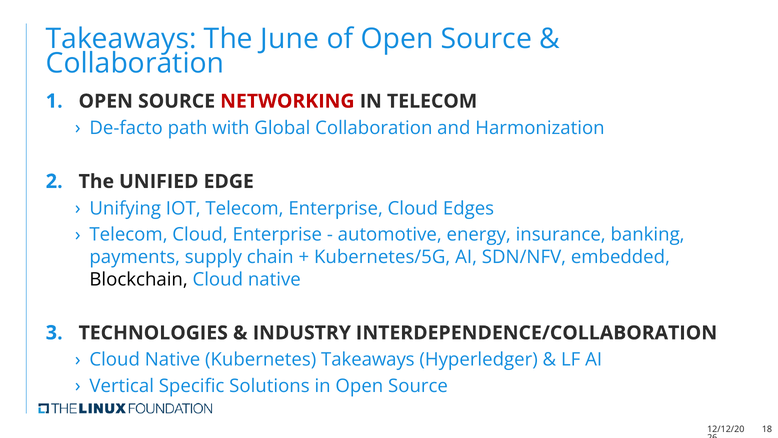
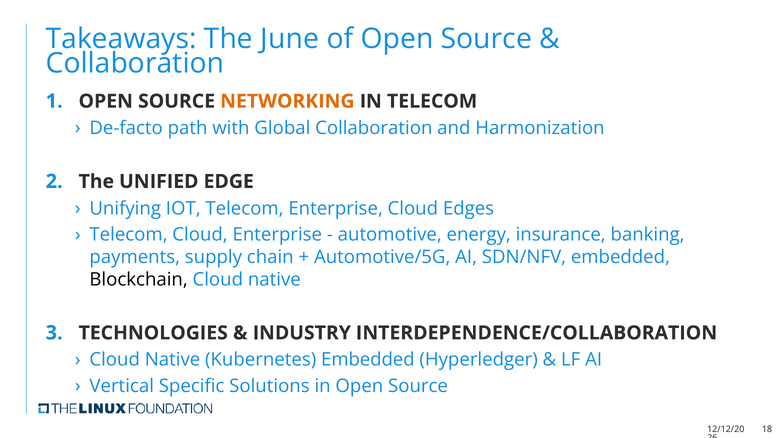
NETWORKING colour: red -> orange
Kubernetes/5G: Kubernetes/5G -> Automotive/5G
Kubernetes Takeaways: Takeaways -> Embedded
